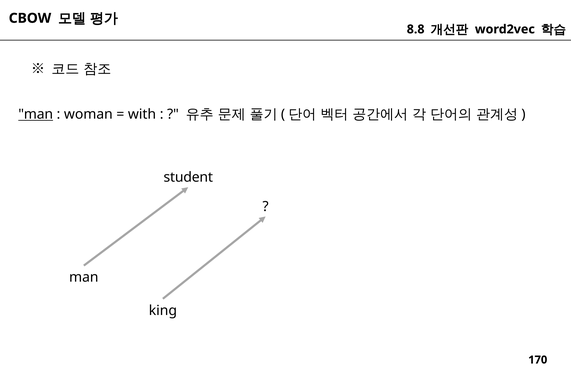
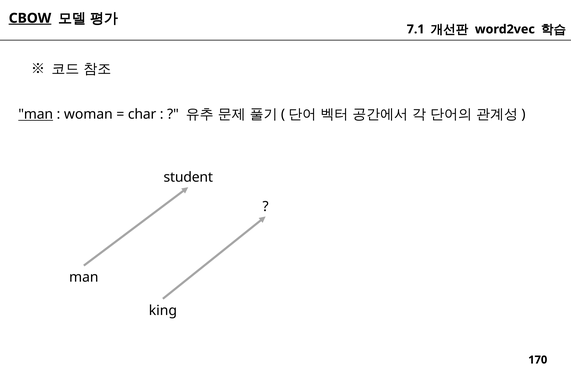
CBOW underline: none -> present
8.8: 8.8 -> 7.1
with: with -> char
